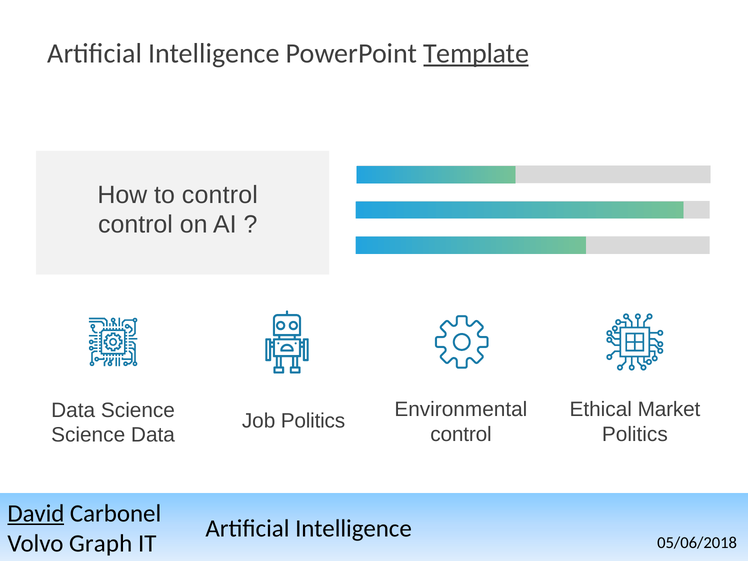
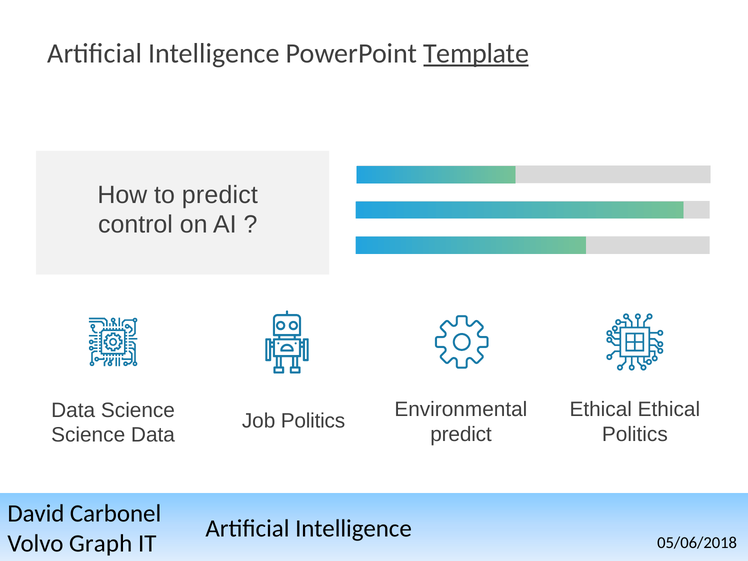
to control: control -> predict
Ethical Market: Market -> Ethical
control at (461, 434): control -> predict
David underline: present -> none
